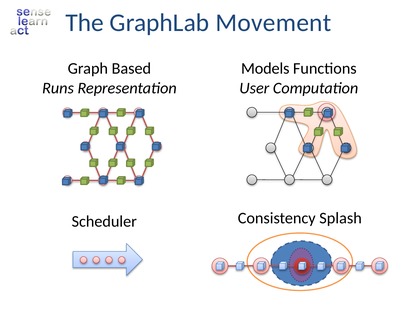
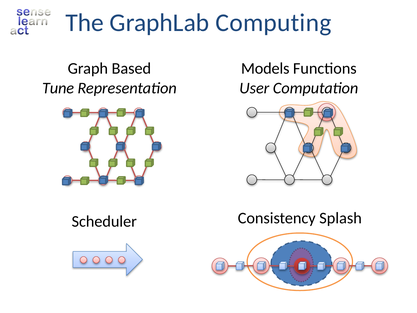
Movement: Movement -> Computing
Runs: Runs -> Tune
